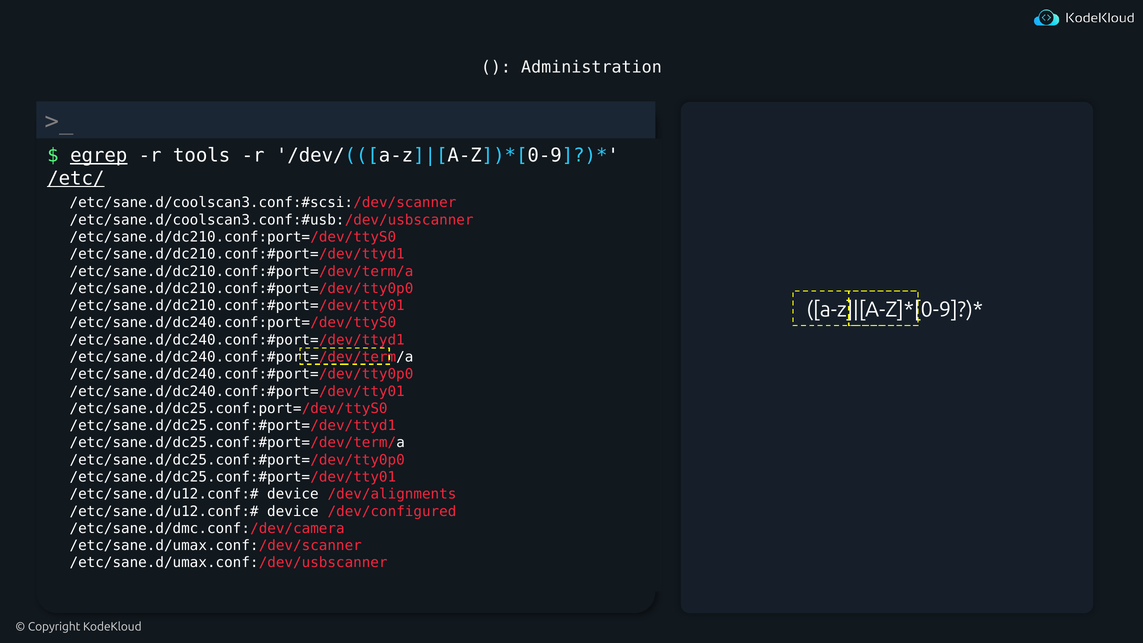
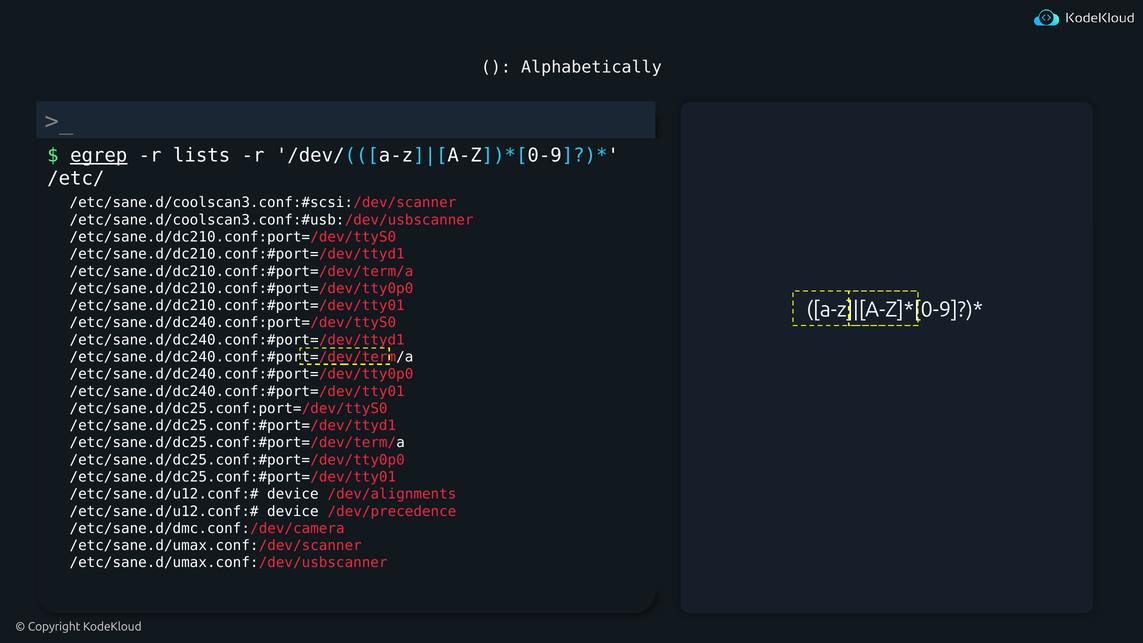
Administration: Administration -> Alphabetically
tools: tools -> lists
/etc/ underline: present -> none
/dev/configured: /dev/configured -> /dev/precedence
